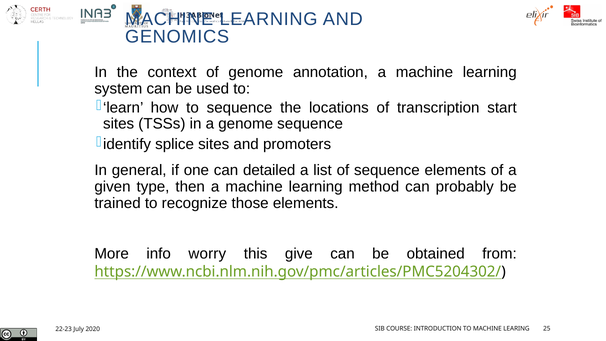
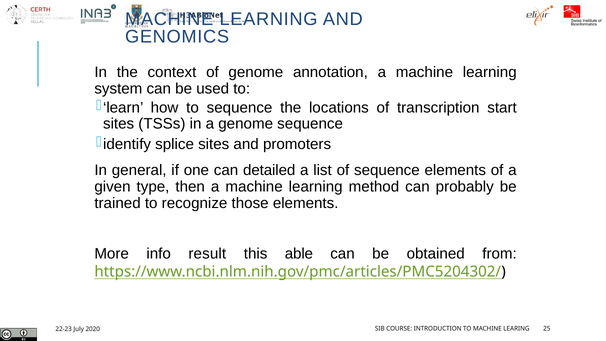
worry: worry -> result
give: give -> able
